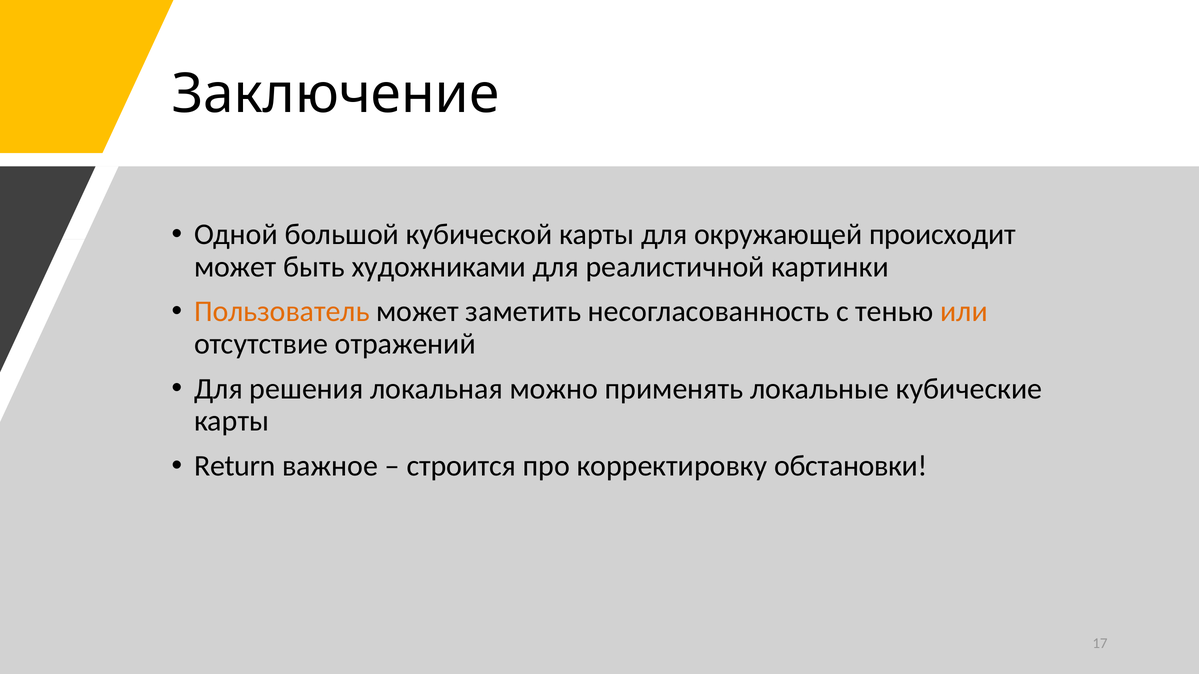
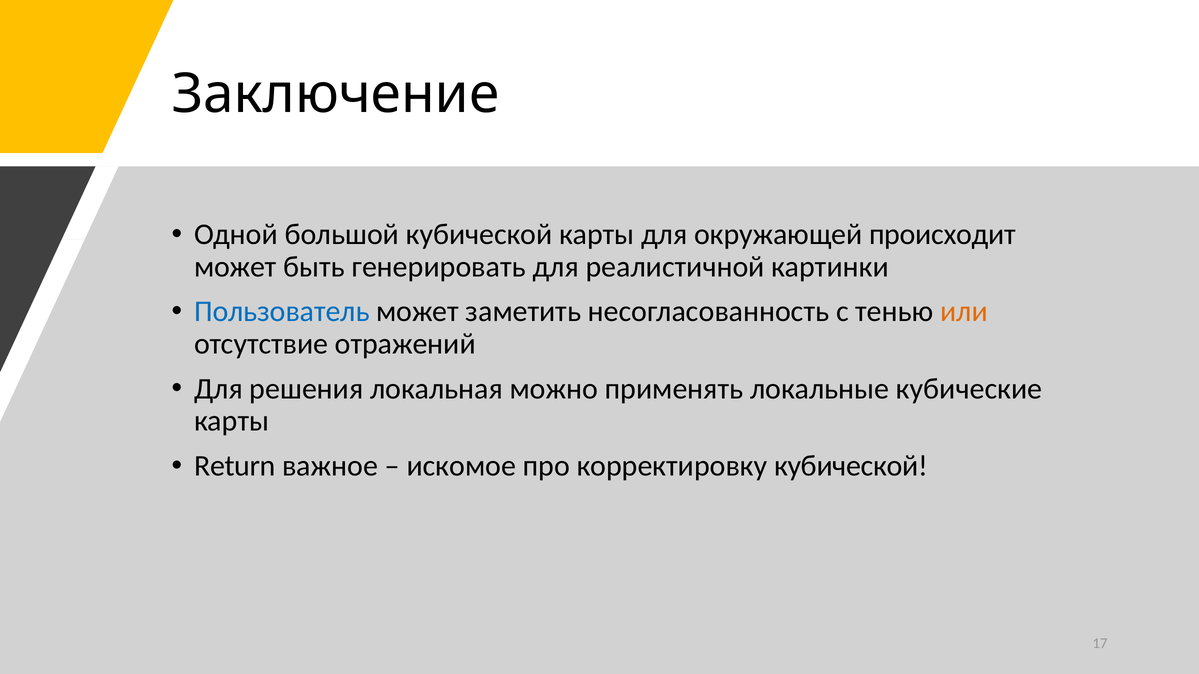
художниками: художниками -> генерировать
Пользователь colour: orange -> blue
строится: строится -> искомое
корректировку обстановки: обстановки -> кубической
